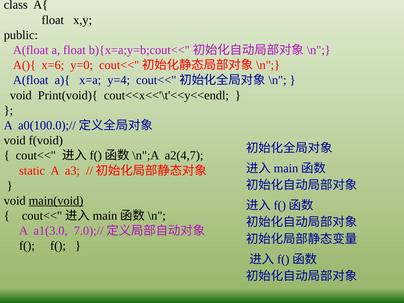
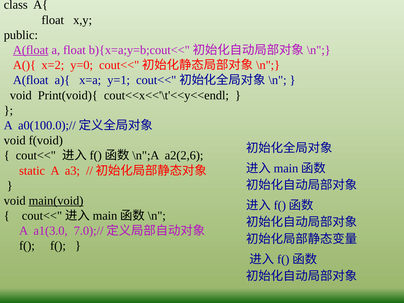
A(float at (31, 50) underline: none -> present
x=6: x=6 -> x=2
y=4: y=4 -> y=1
a2(4,7: a2(4,7 -> a2(2,6
